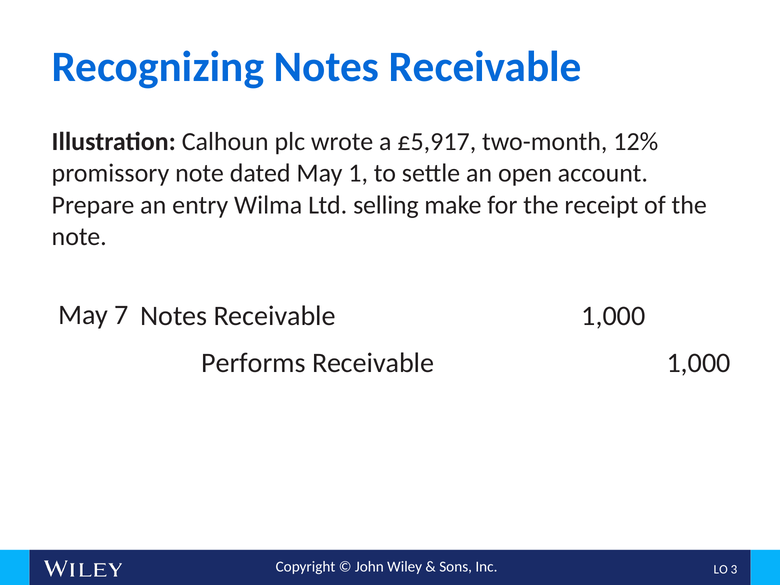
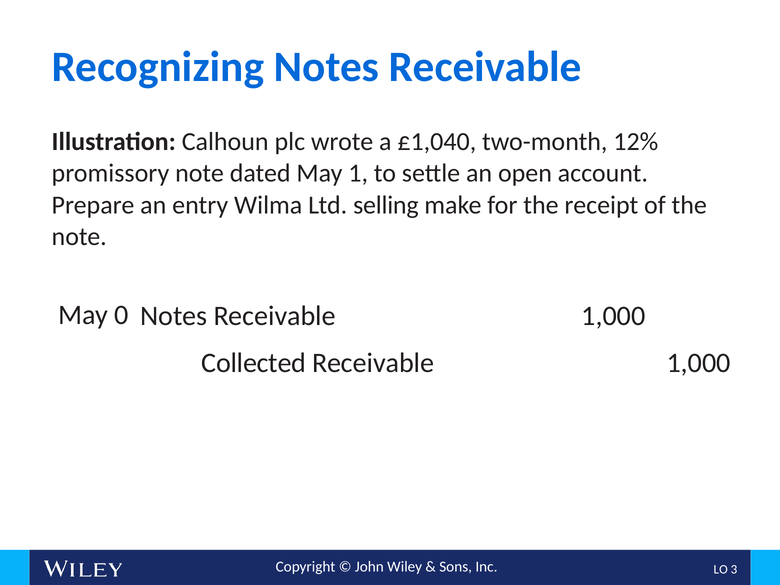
£5,917: £5,917 -> £1,040
7: 7 -> 0
Performs: Performs -> Collected
